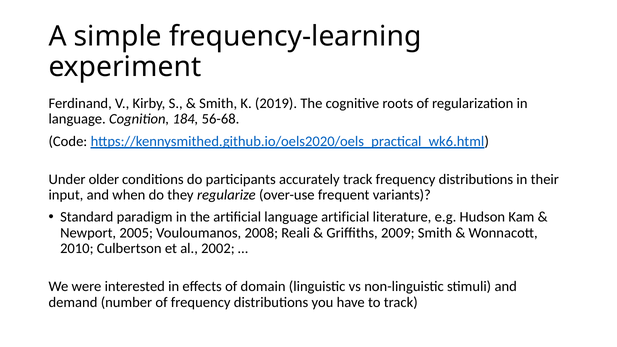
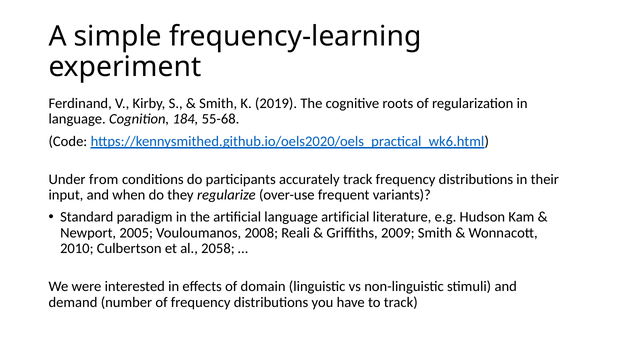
56-68: 56-68 -> 55-68
older: older -> from
2002: 2002 -> 2058
